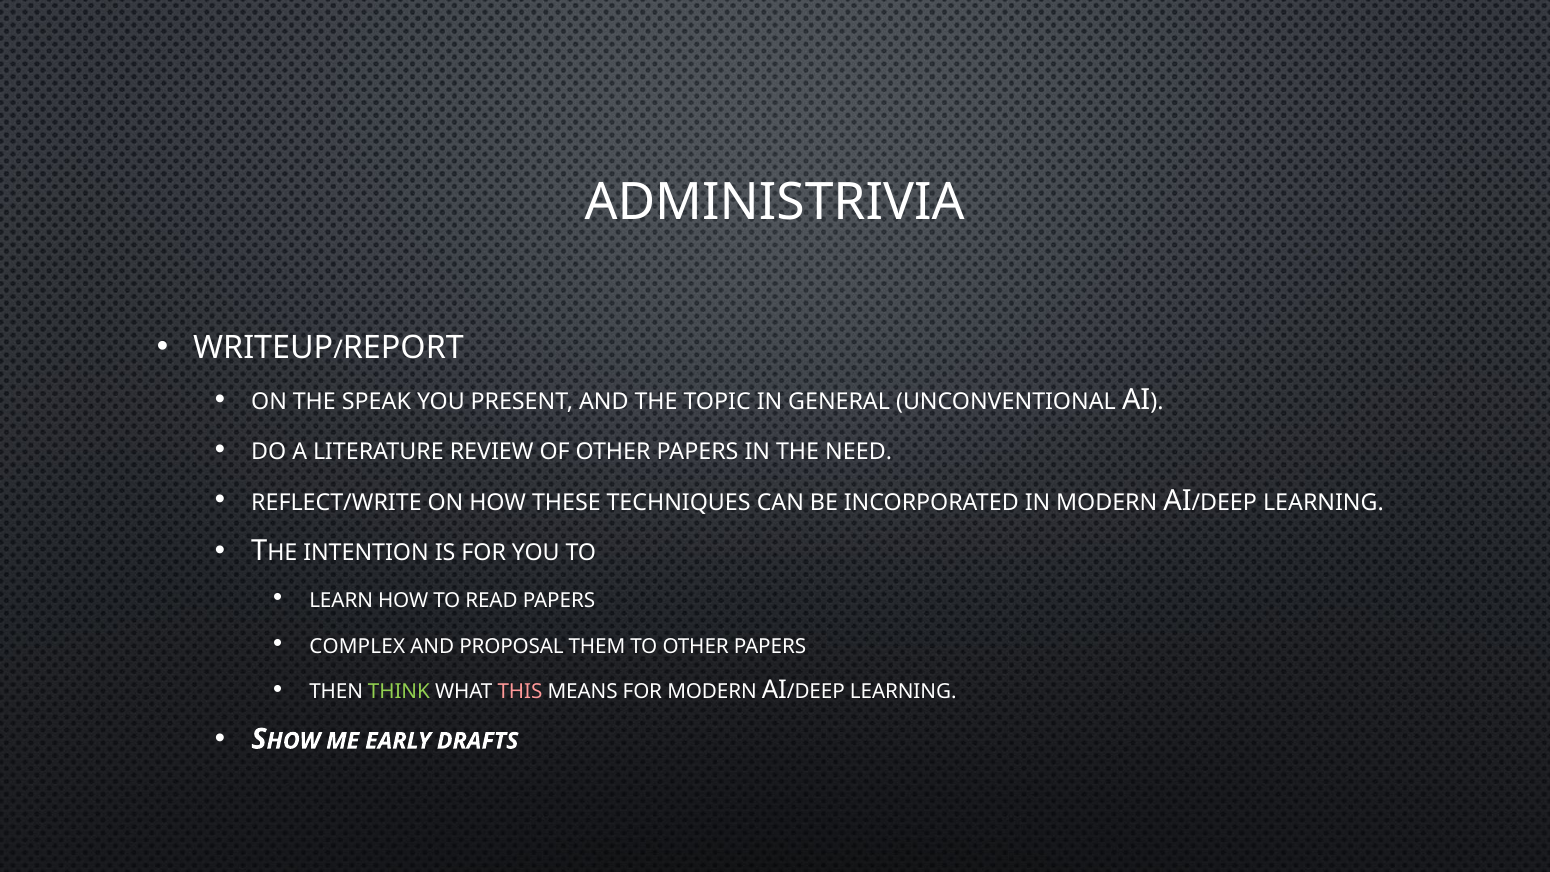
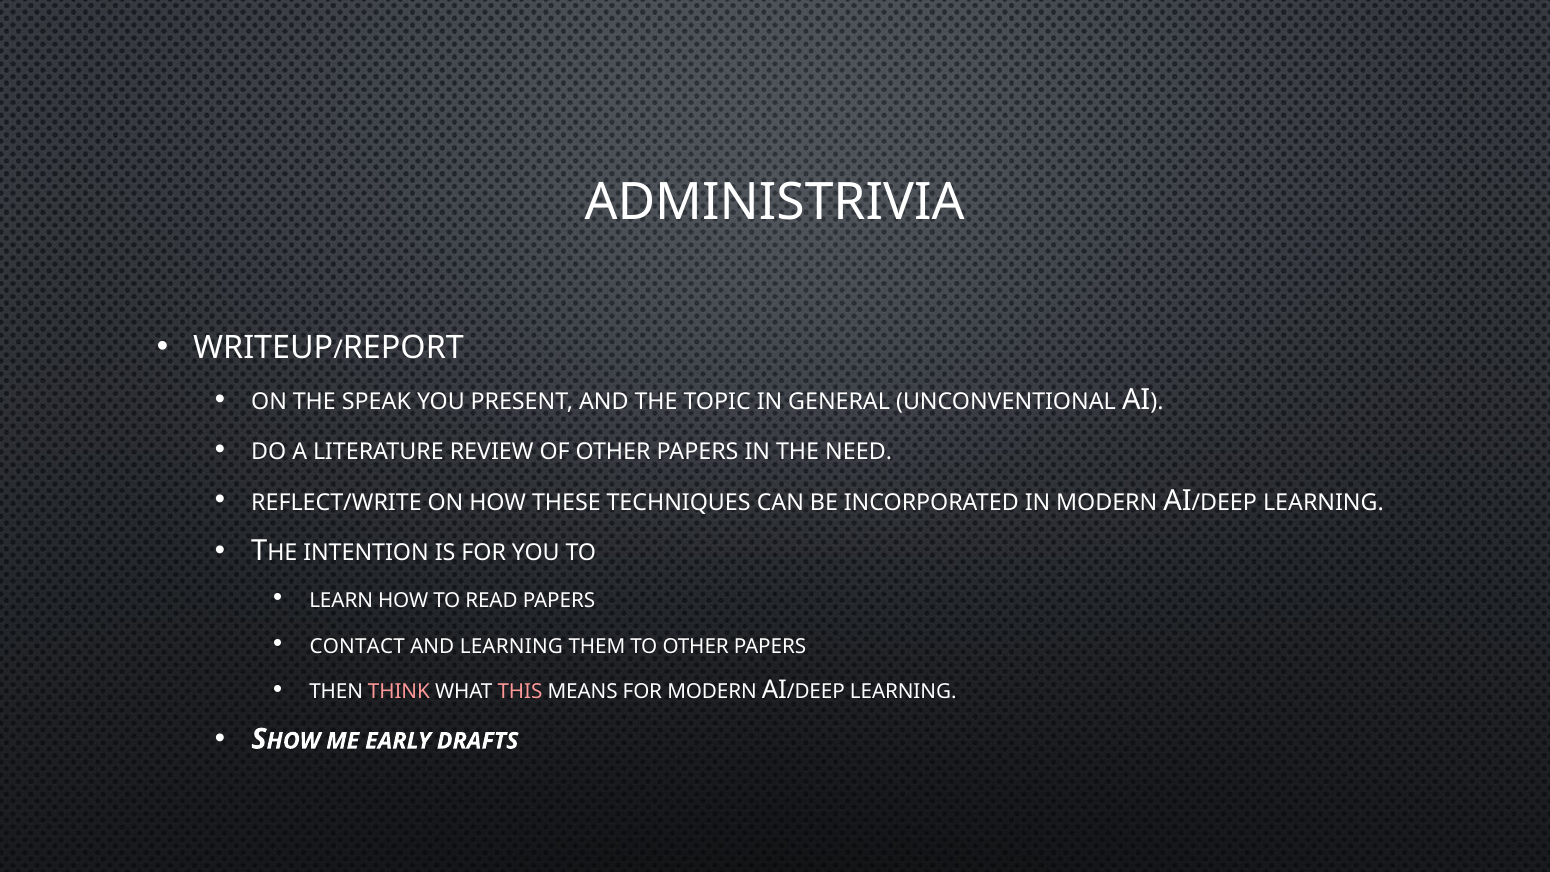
COMPLEX: COMPLEX -> CONTACT
AND PROPOSAL: PROPOSAL -> LEARNING
THINK colour: light green -> pink
